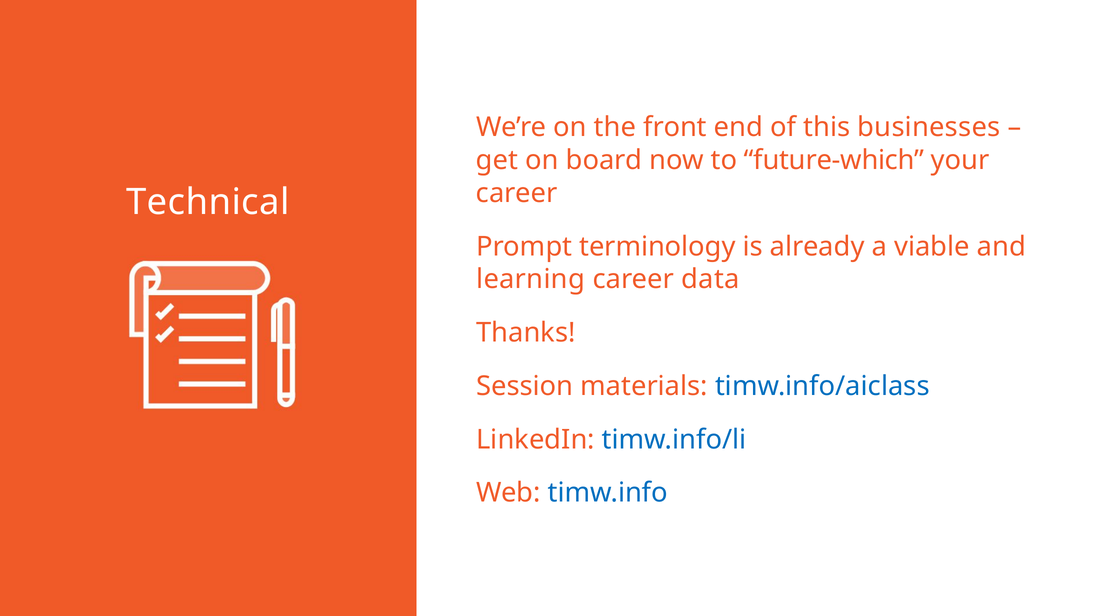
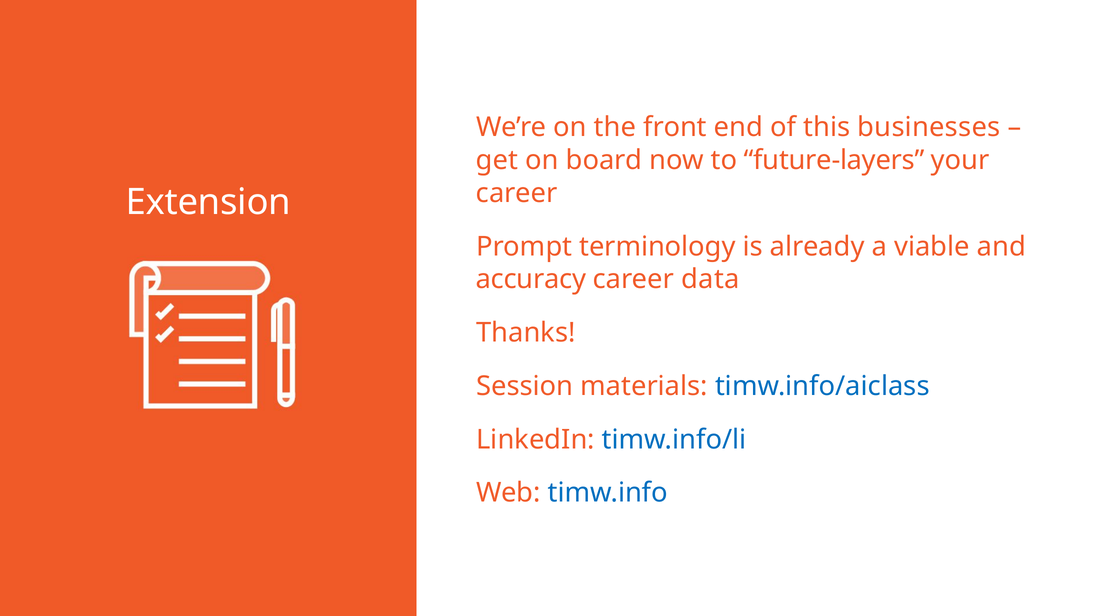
future-which: future-which -> future-layers
Technical: Technical -> Extension
learning: learning -> accuracy
